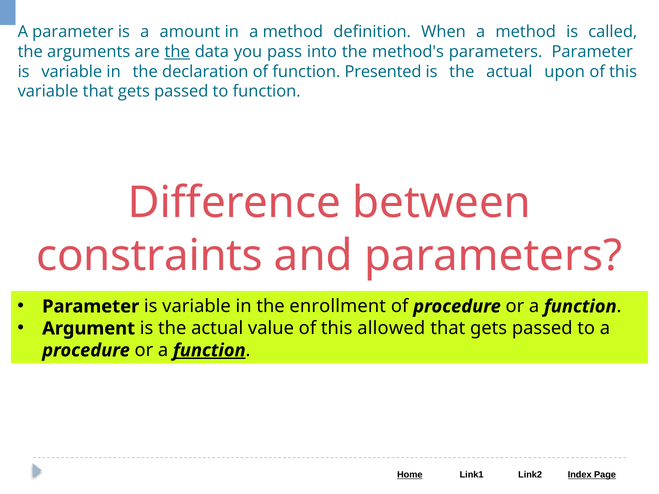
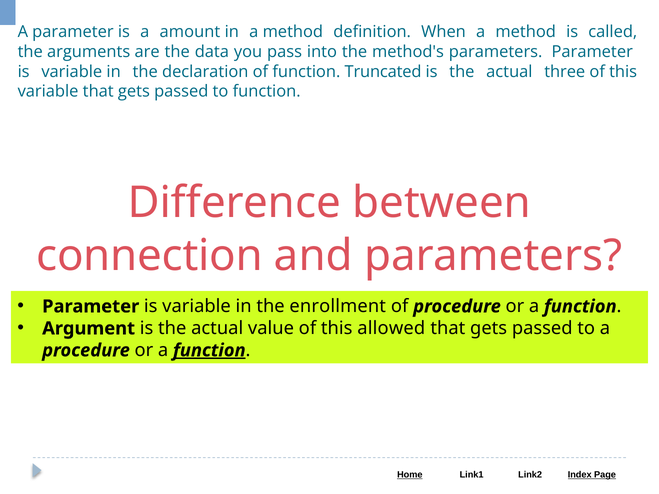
the at (177, 52) underline: present -> none
Presented: Presented -> Truncated
upon: upon -> three
constraints: constraints -> connection
